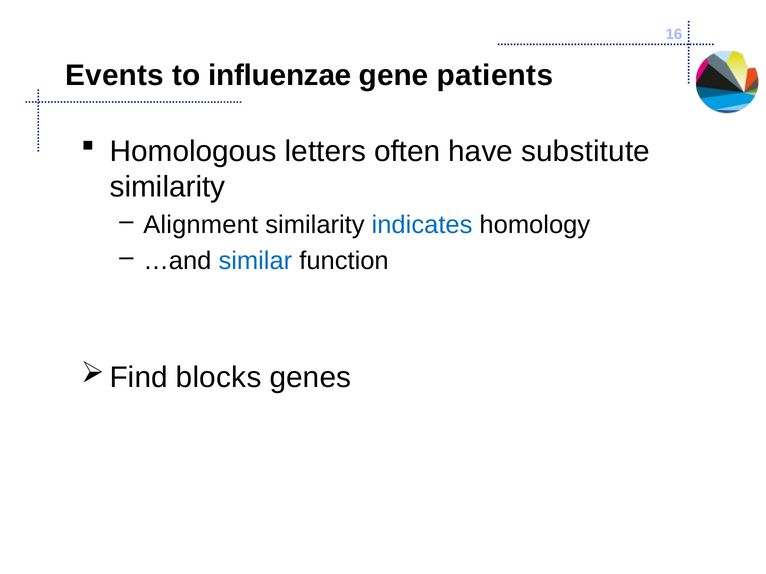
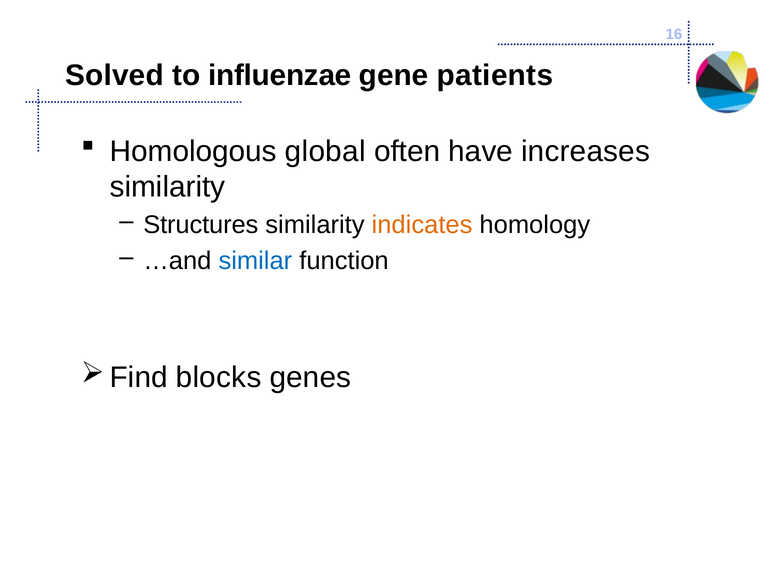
Events: Events -> Solved
letters: letters -> global
substitute: substitute -> increases
Alignment: Alignment -> Structures
indicates colour: blue -> orange
